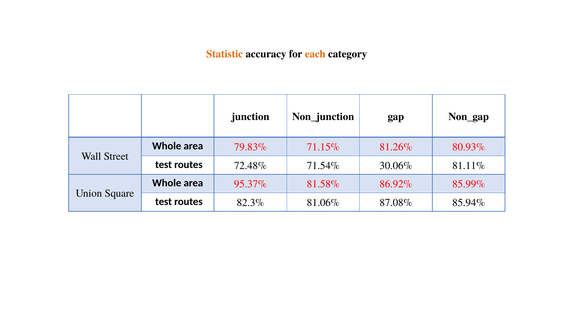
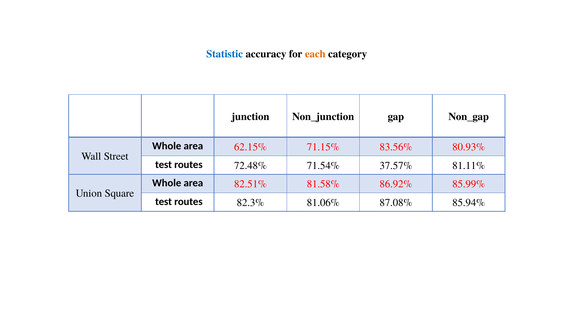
Statistic colour: orange -> blue
79.83%: 79.83% -> 62.15%
81.26%: 81.26% -> 83.56%
30.06%: 30.06% -> 37.57%
95.37%: 95.37% -> 82.51%
